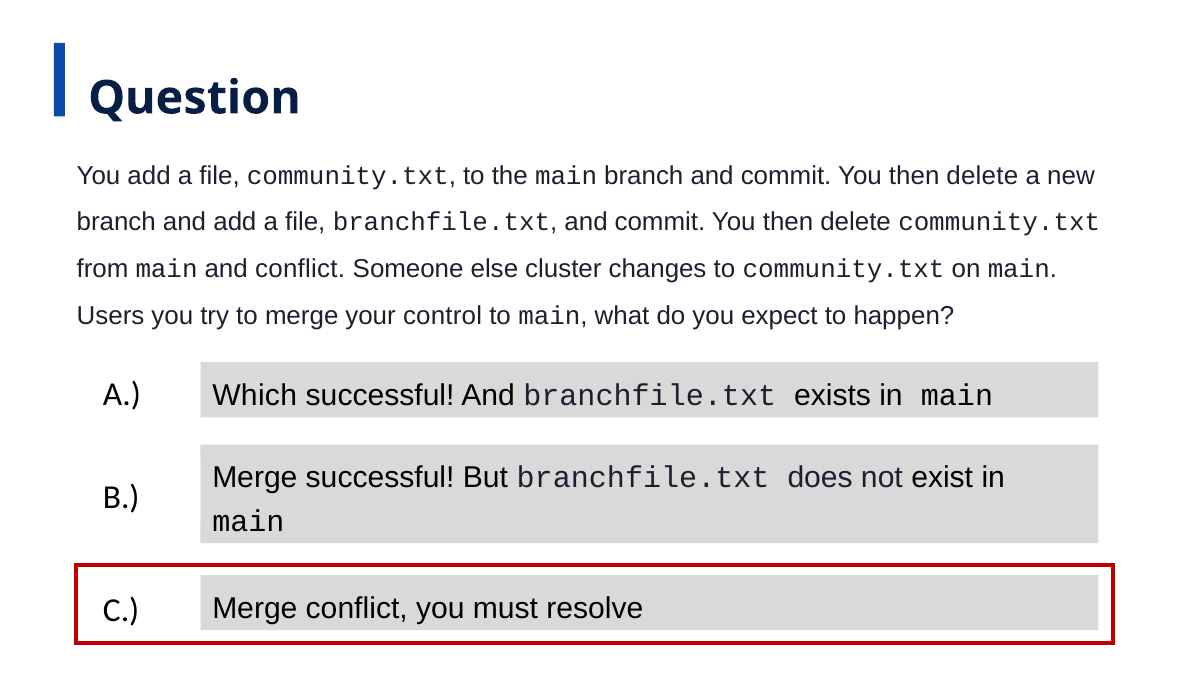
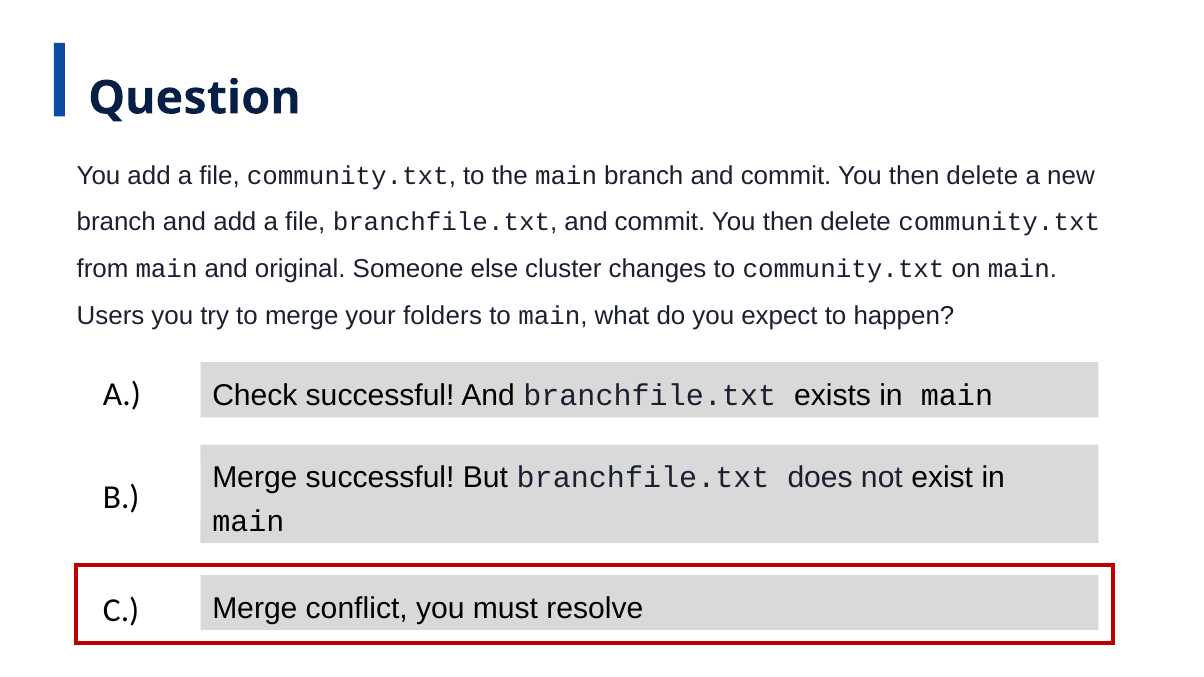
and conflict: conflict -> original
control: control -> folders
Which: Which -> Check
